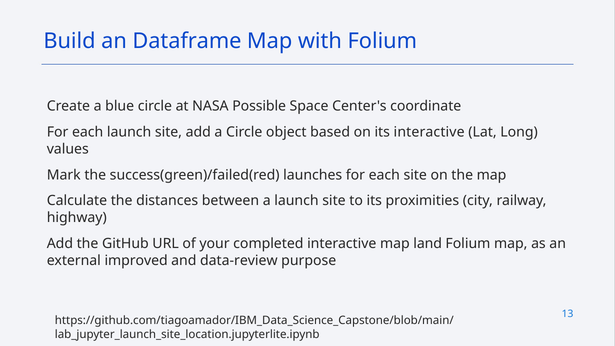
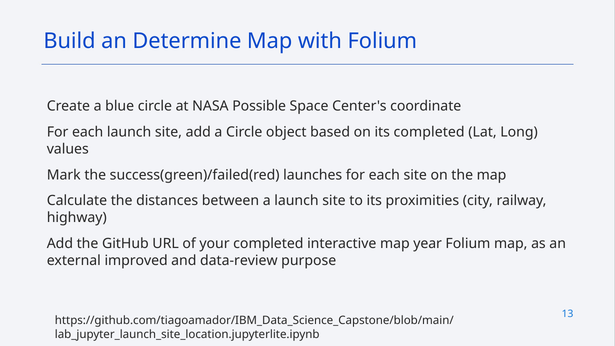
Dataframe: Dataframe -> Determine
its interactive: interactive -> completed
land: land -> year
